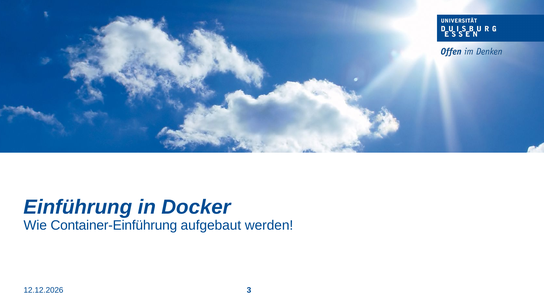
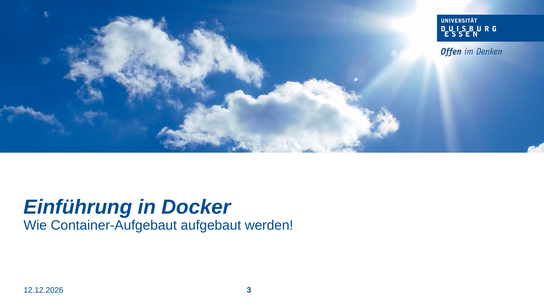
Container-Einführung: Container-Einführung -> Container-Aufgebaut
